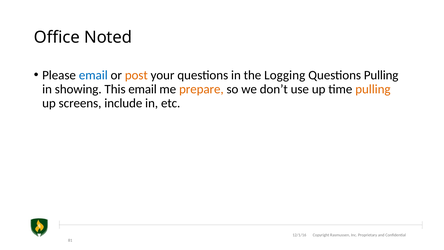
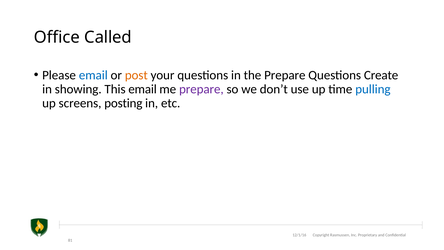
Noted: Noted -> Called
the Logging: Logging -> Prepare
Questions Pulling: Pulling -> Create
prepare at (201, 89) colour: orange -> purple
pulling at (373, 89) colour: orange -> blue
include: include -> posting
